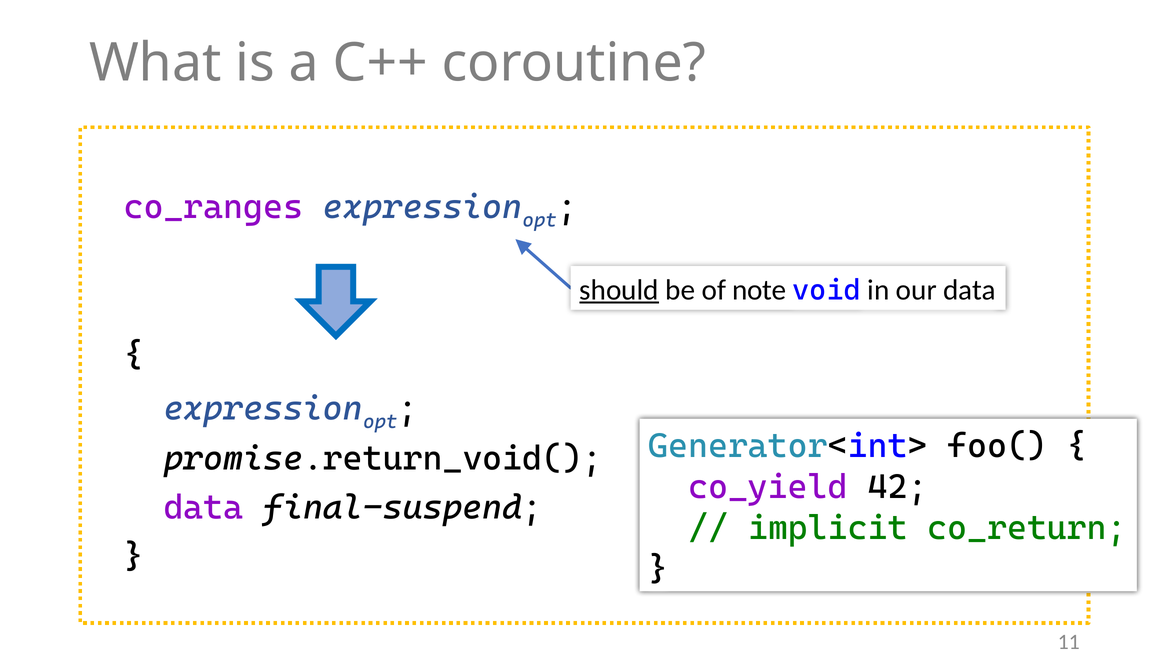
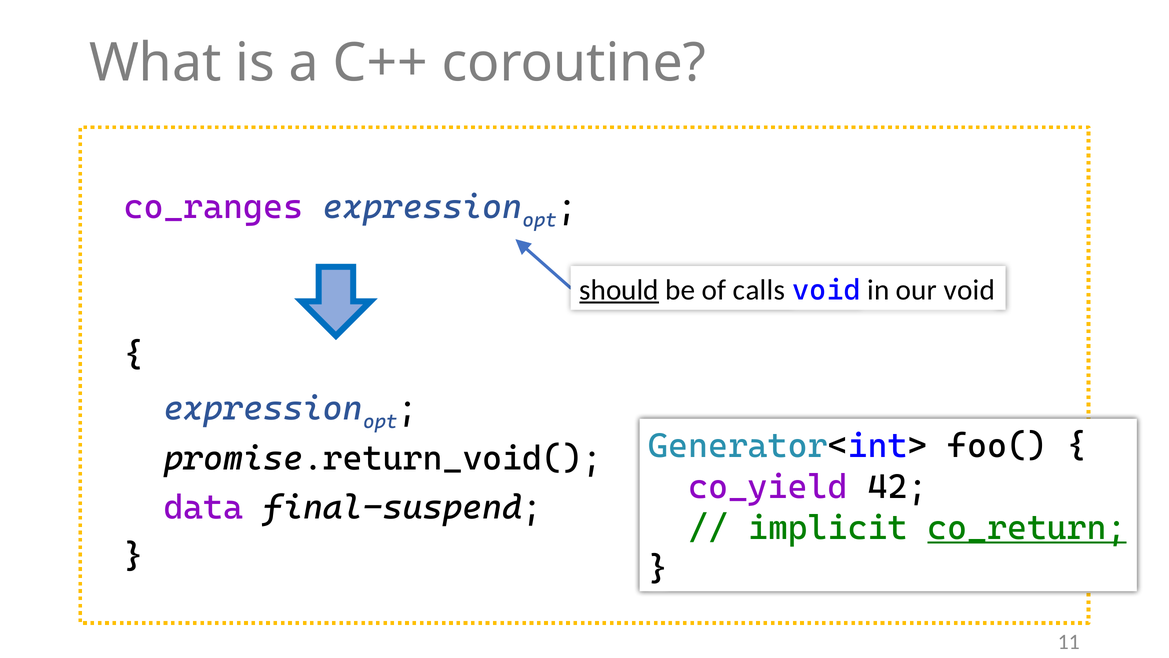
note: note -> calls
our data: data -> void
co_return at (1027, 528) underline: none -> present
